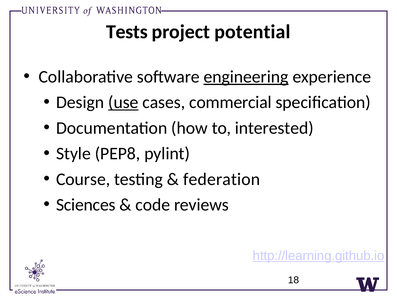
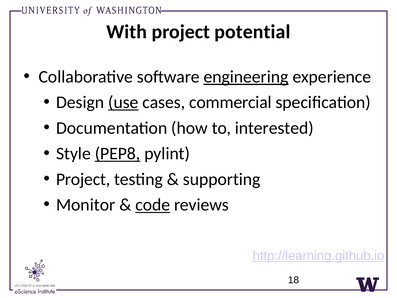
Tests: Tests -> With
PEP8 underline: none -> present
Course at (83, 179): Course -> Project
federation: federation -> supporting
Sciences: Sciences -> Monitor
code underline: none -> present
